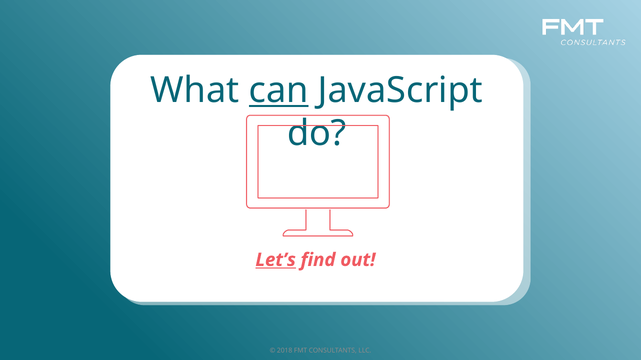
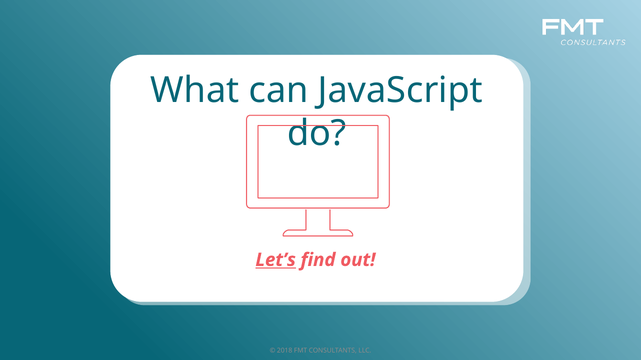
can underline: present -> none
